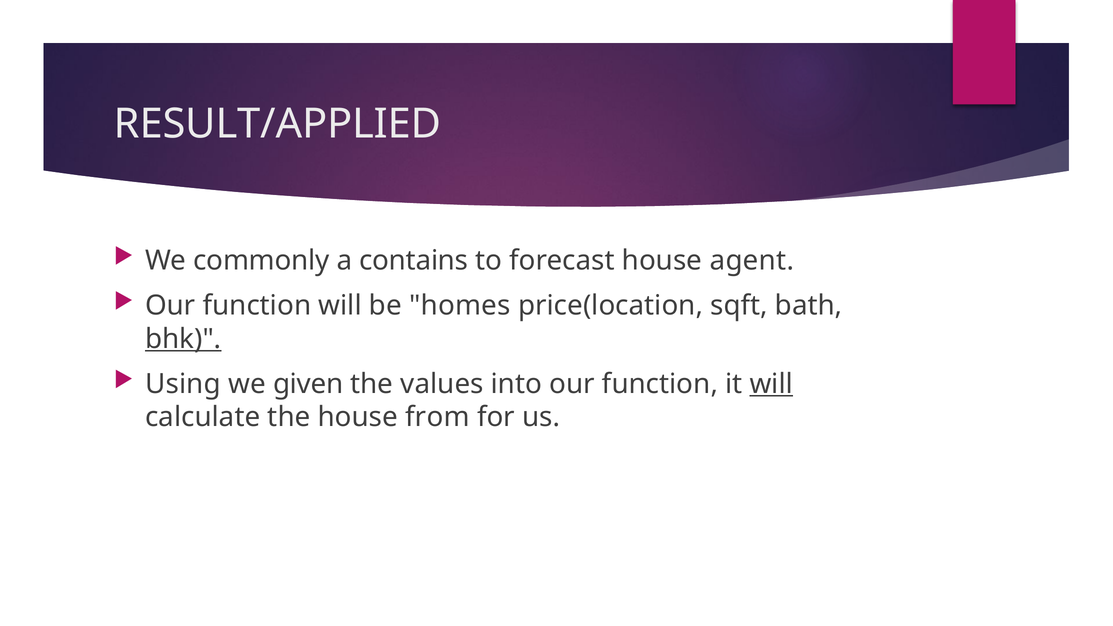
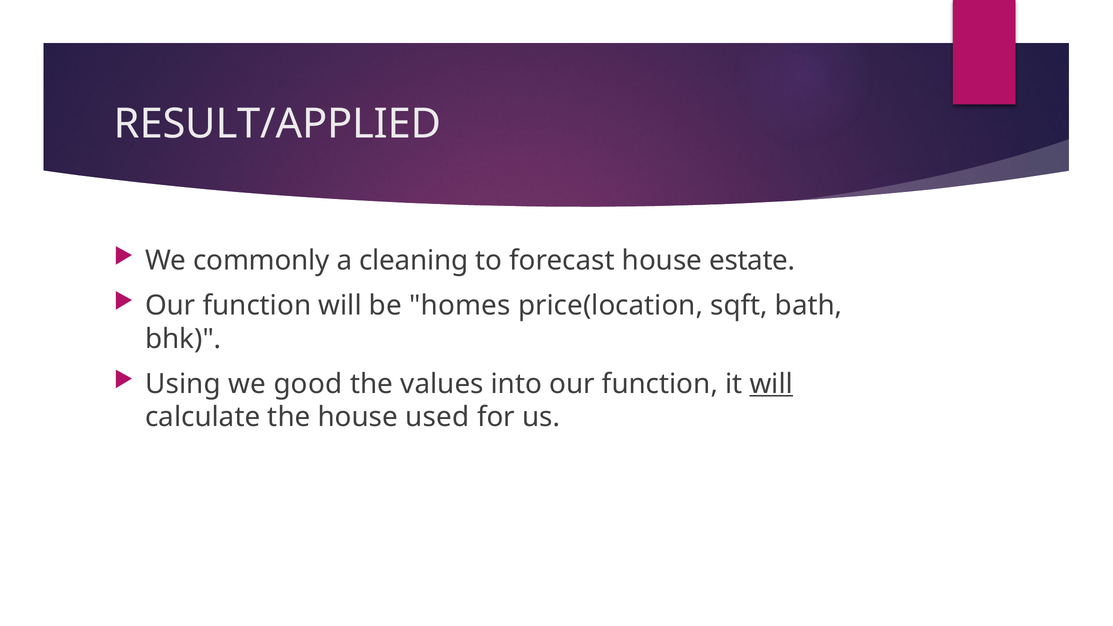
contains: contains -> cleaning
agent: agent -> estate
bhk underline: present -> none
given: given -> good
from: from -> used
